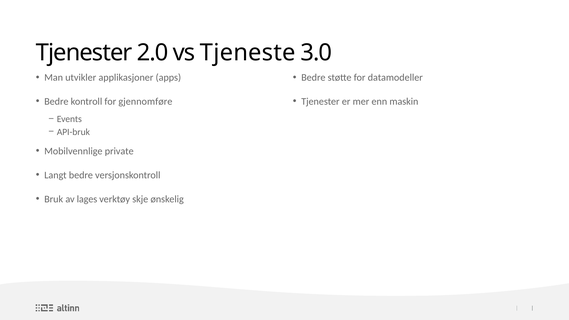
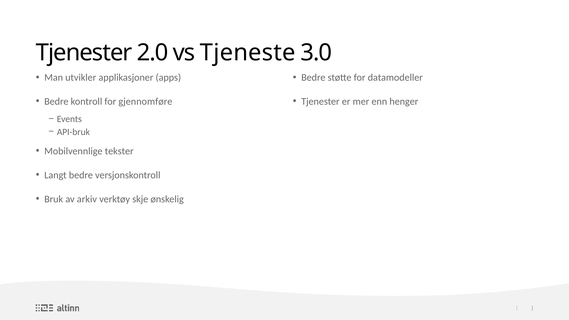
maskin: maskin -> henger
private: private -> tekster
lages: lages -> arkiv
